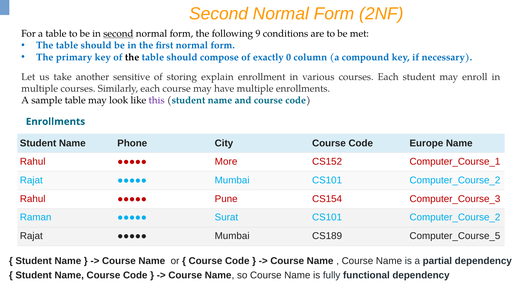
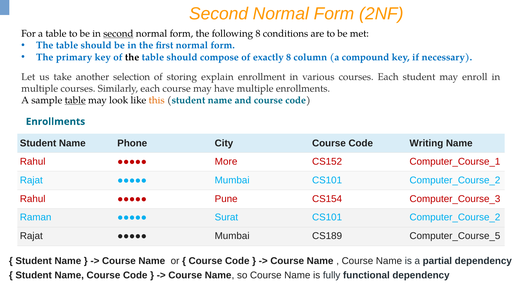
following 9: 9 -> 8
exactly 0: 0 -> 8
sensitive: sensitive -> selection
table at (75, 100) underline: none -> present
this colour: purple -> orange
Europe: Europe -> Writing
